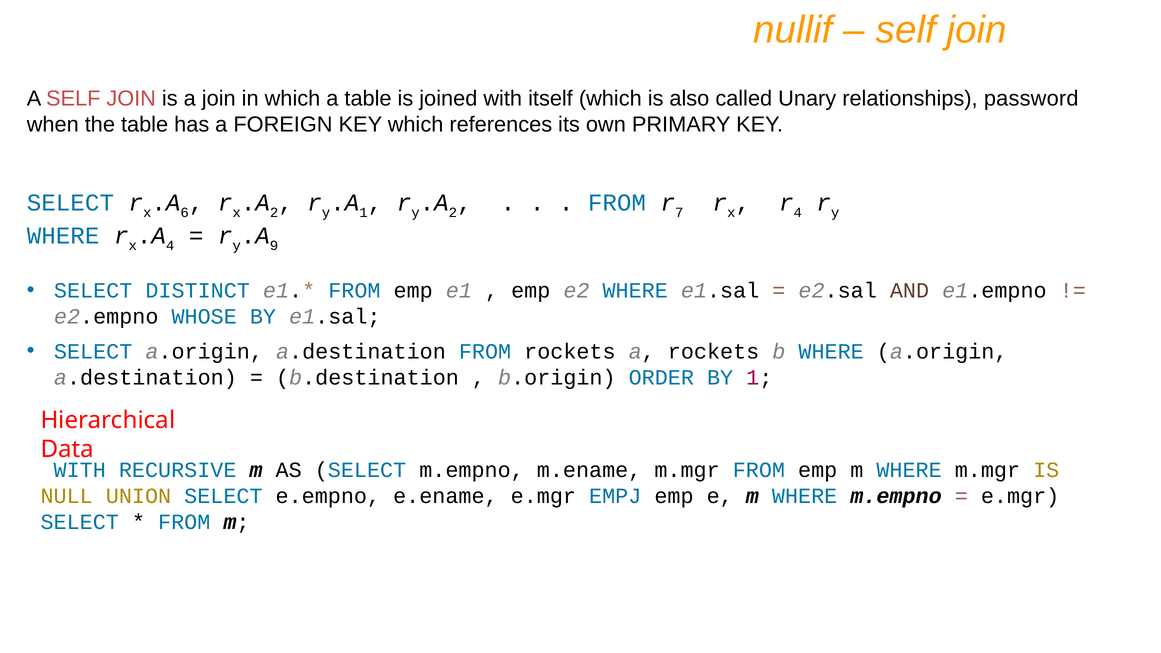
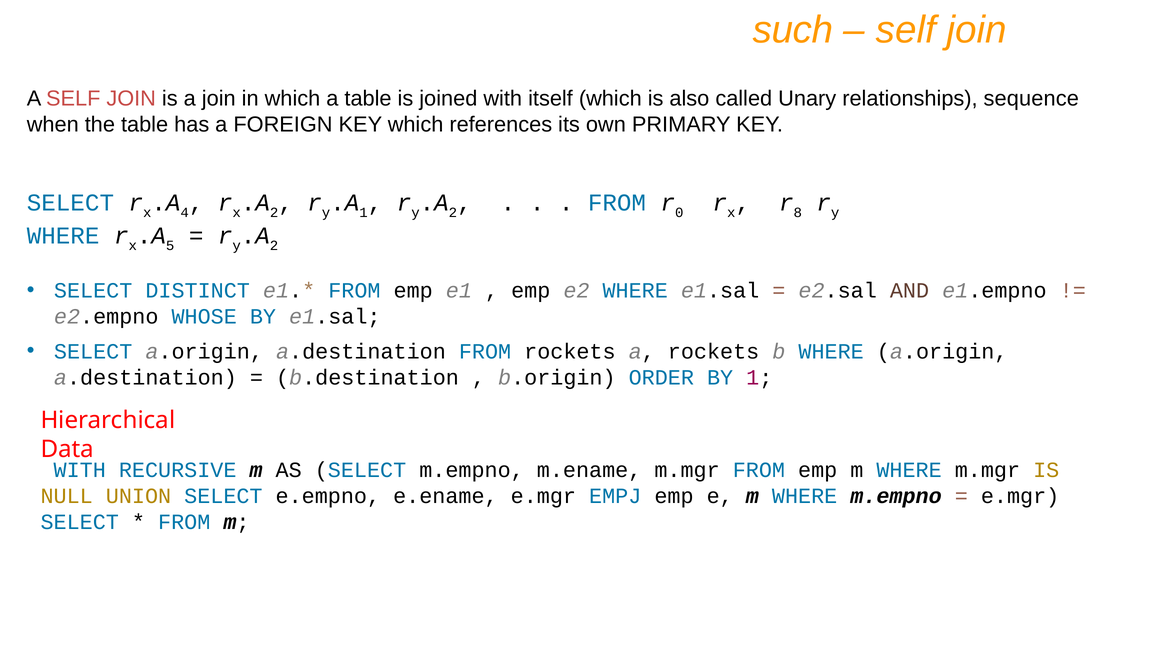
nullif: nullif -> such
password: password -> sequence
6: 6 -> 4
7: 7 -> 0
4 at (798, 212): 4 -> 8
4 at (170, 245): 4 -> 5
9 at (274, 245): 9 -> 2
